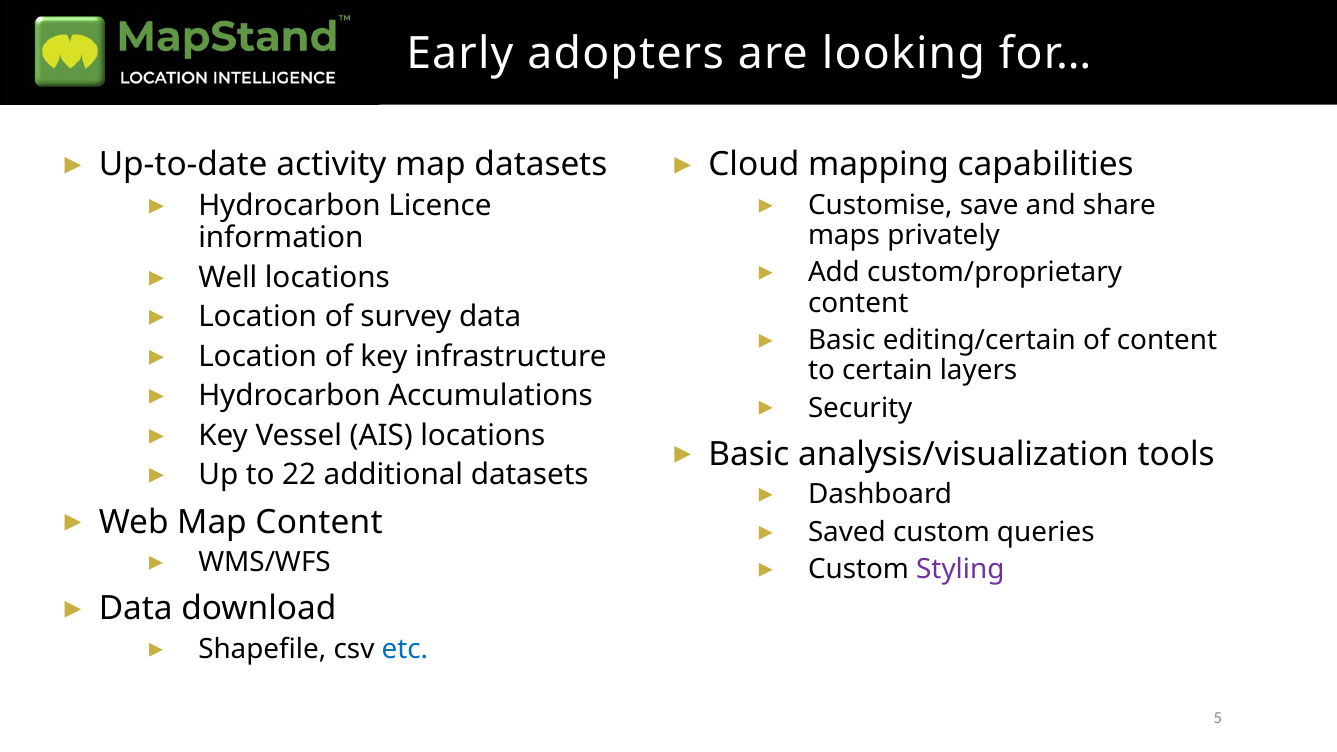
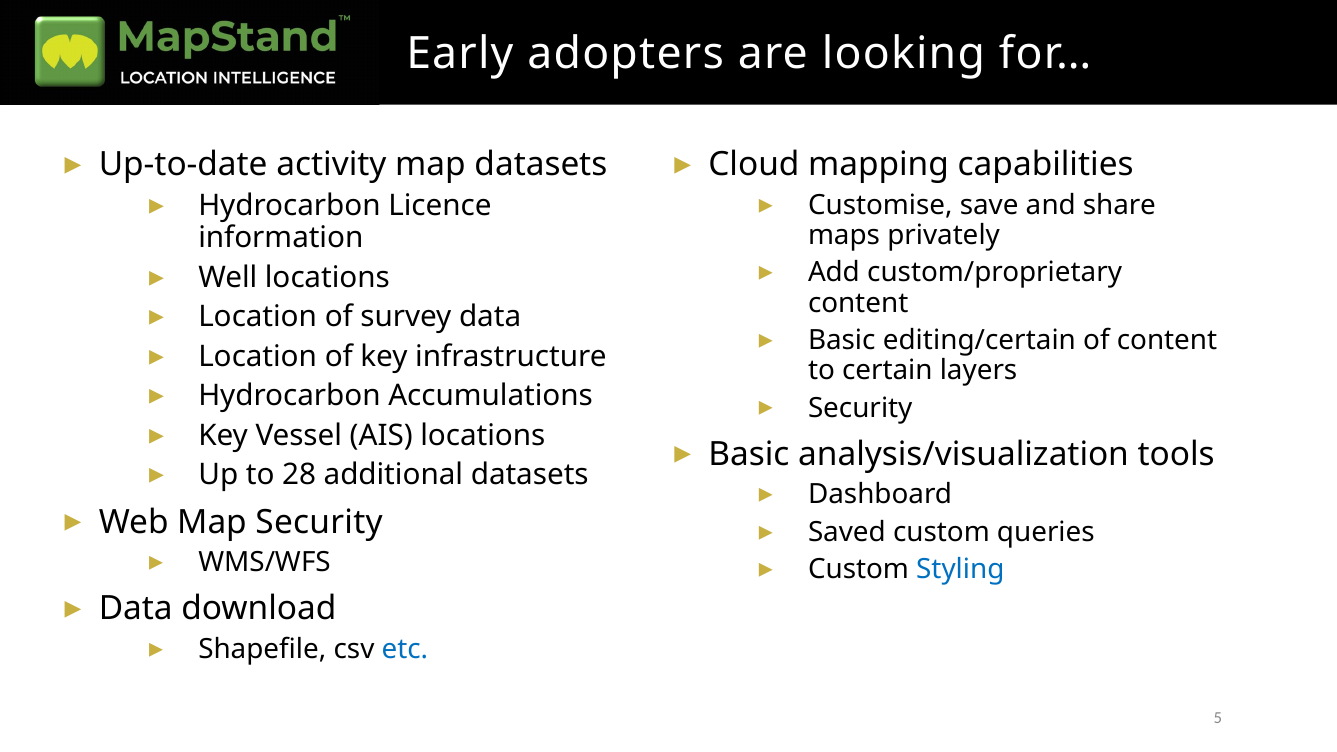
22: 22 -> 28
Map Content: Content -> Security
Styling colour: purple -> blue
